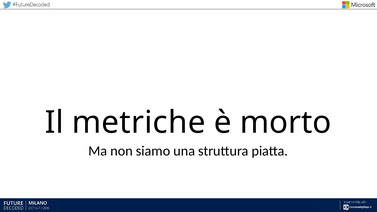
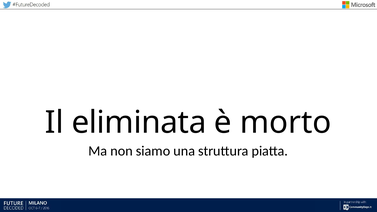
metriche: metriche -> eliminata
